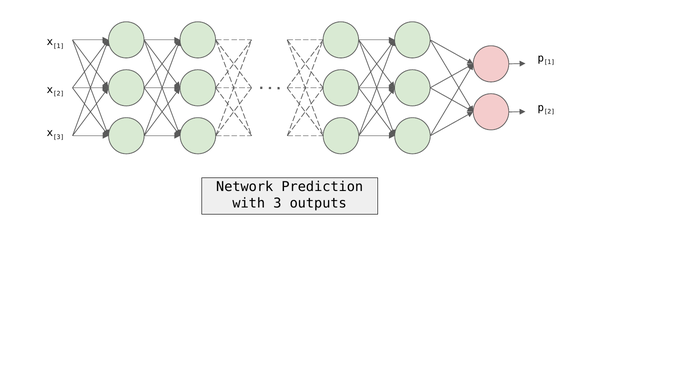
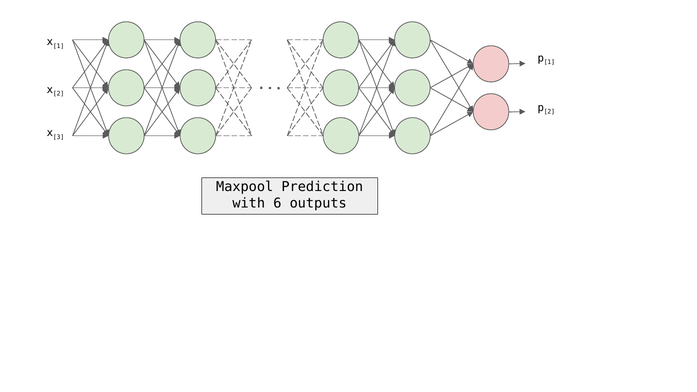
Network: Network -> Maxpool
with 3: 3 -> 6
